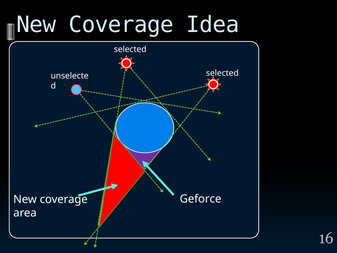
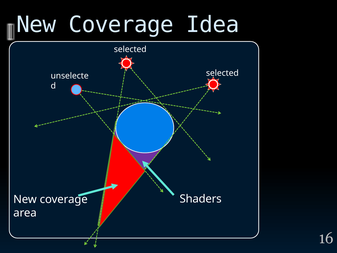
Geforce: Geforce -> Shaders
